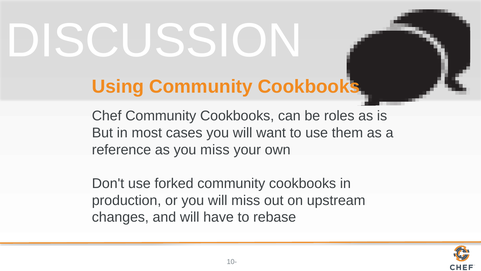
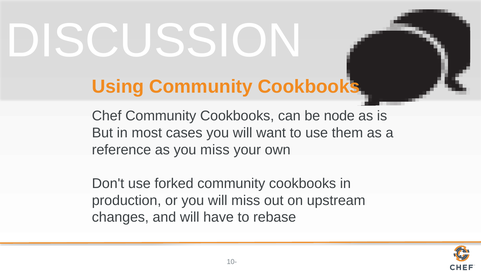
roles: roles -> node
